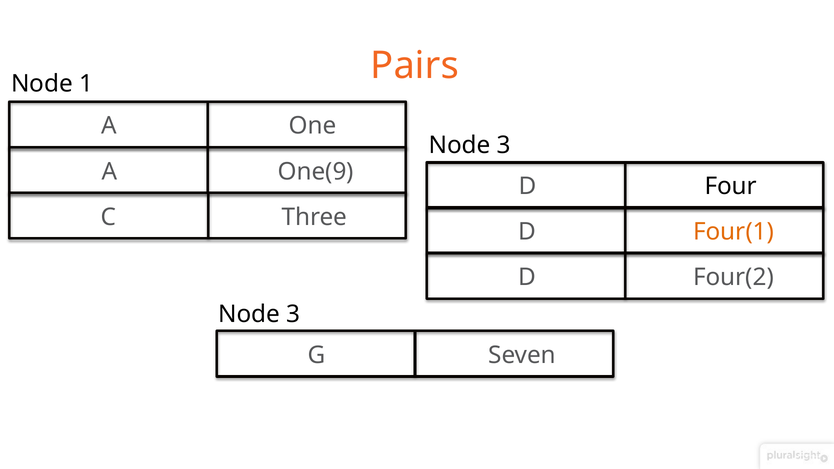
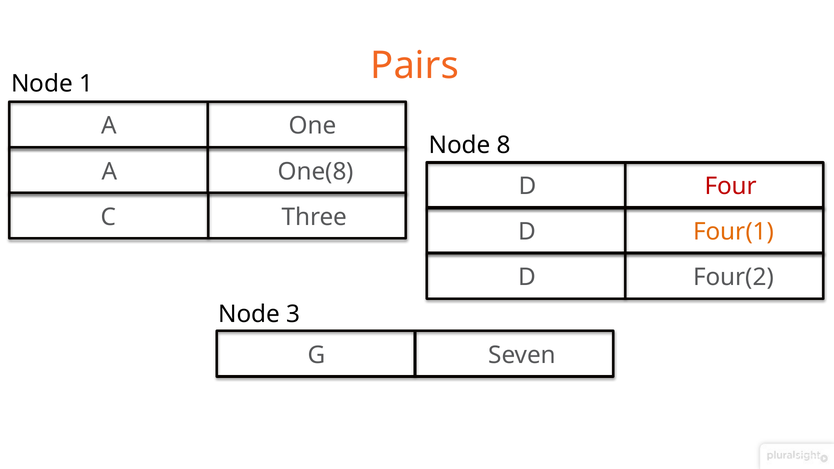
3 at (504, 145): 3 -> 8
One(9: One(9 -> One(8
Four colour: black -> red
